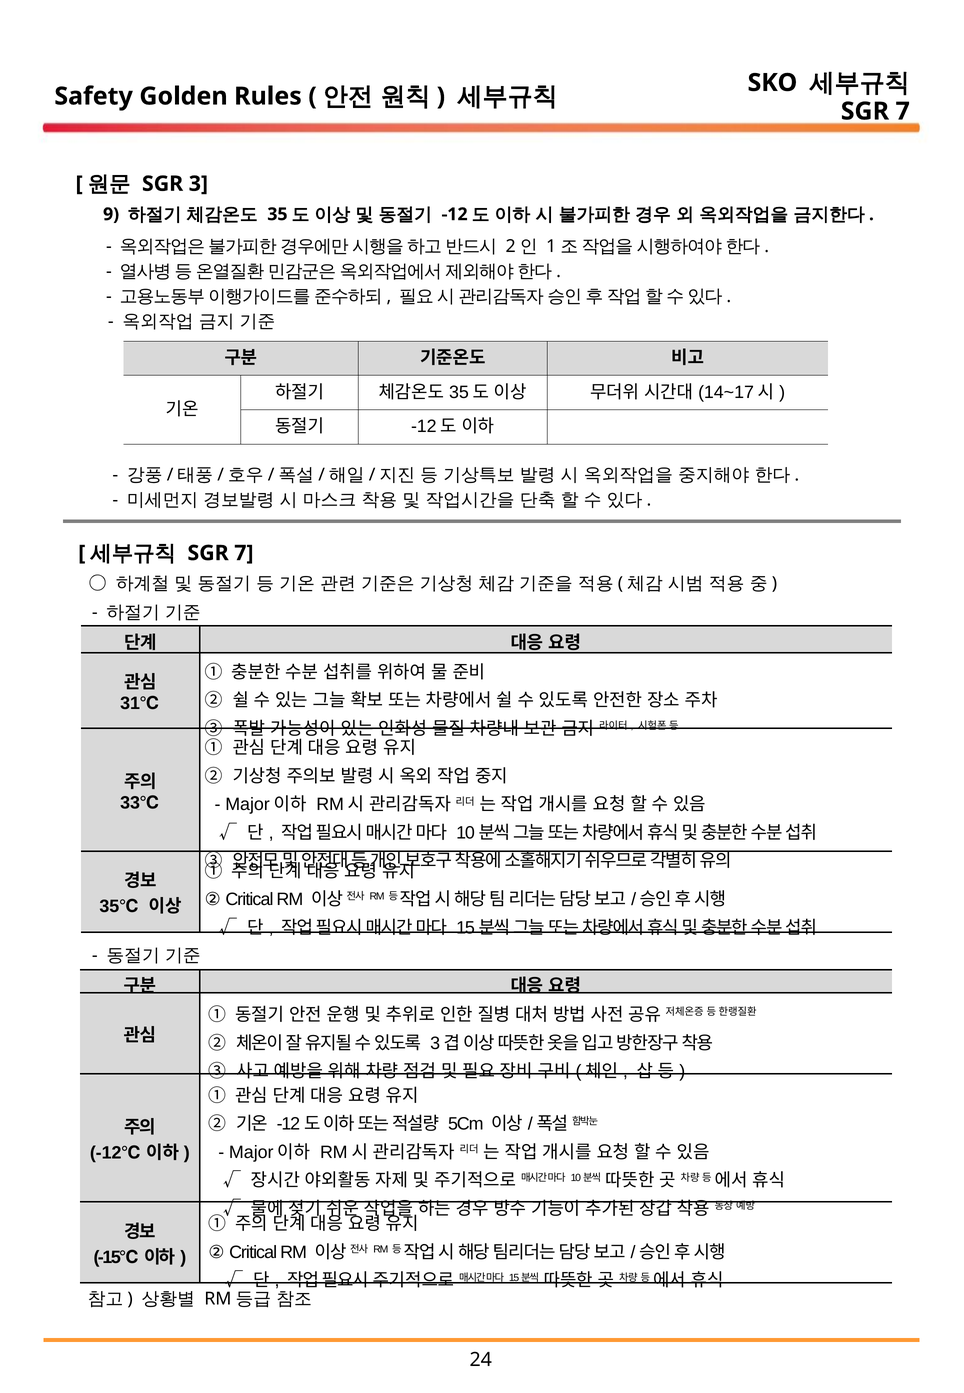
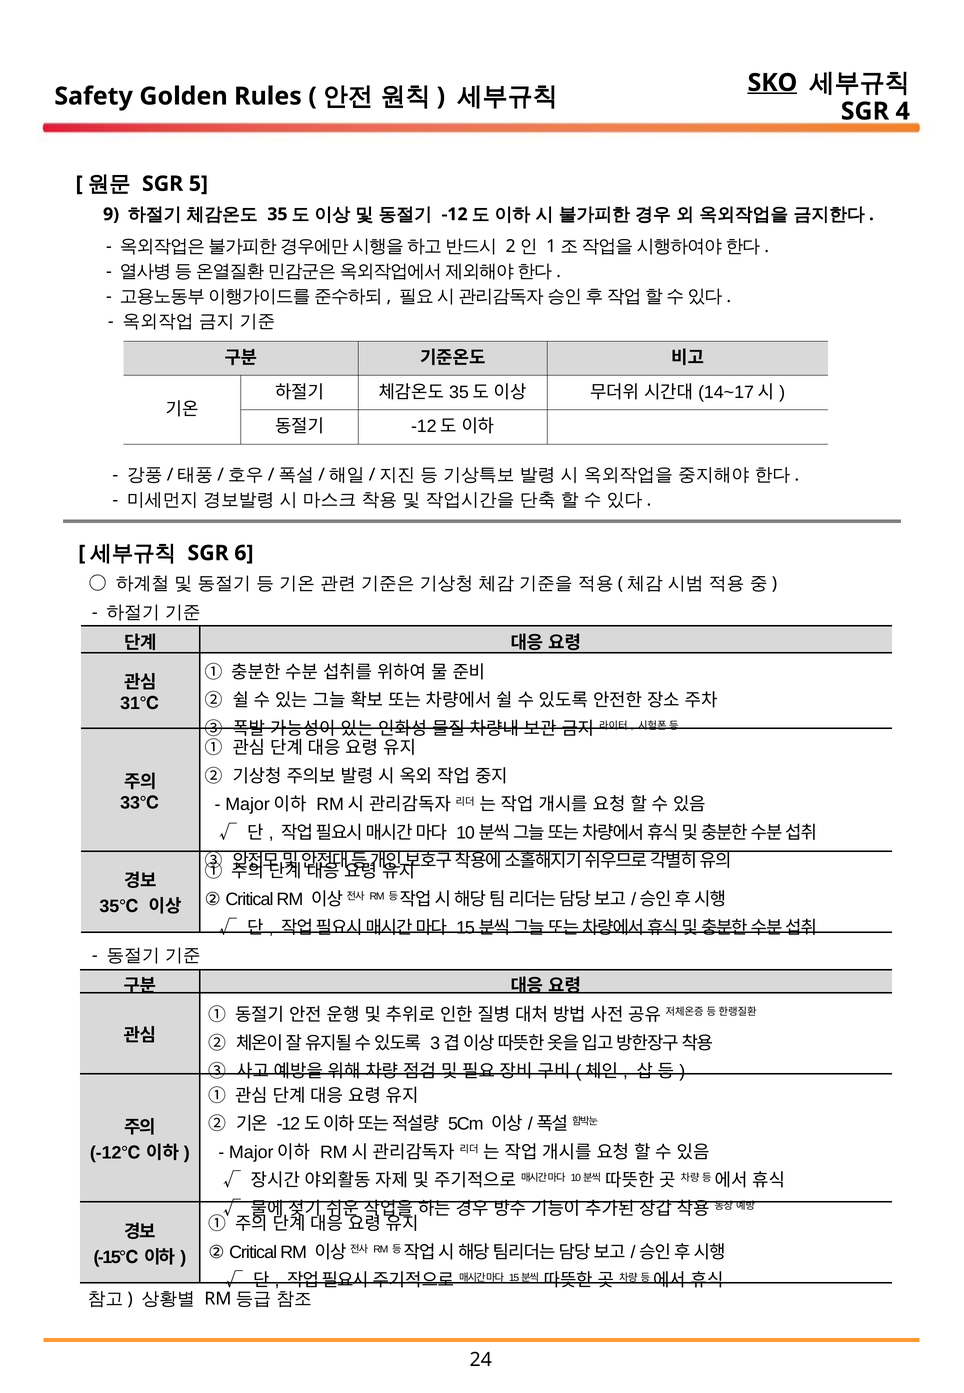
SKO underline: none -> present
7 at (903, 111): 7 -> 4
3: 3 -> 5
7 at (244, 553): 7 -> 6
